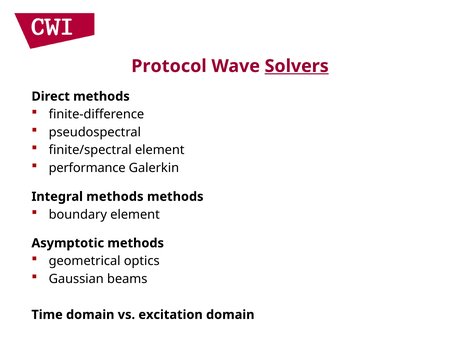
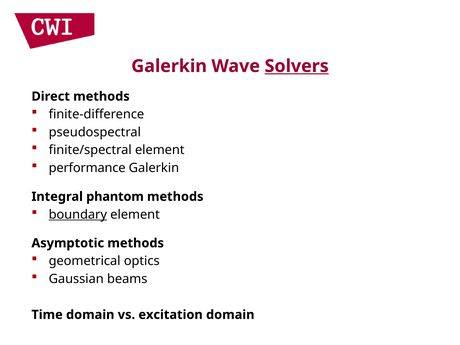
Protocol at (169, 66): Protocol -> Galerkin
Integral methods: methods -> phantom
boundary underline: none -> present
